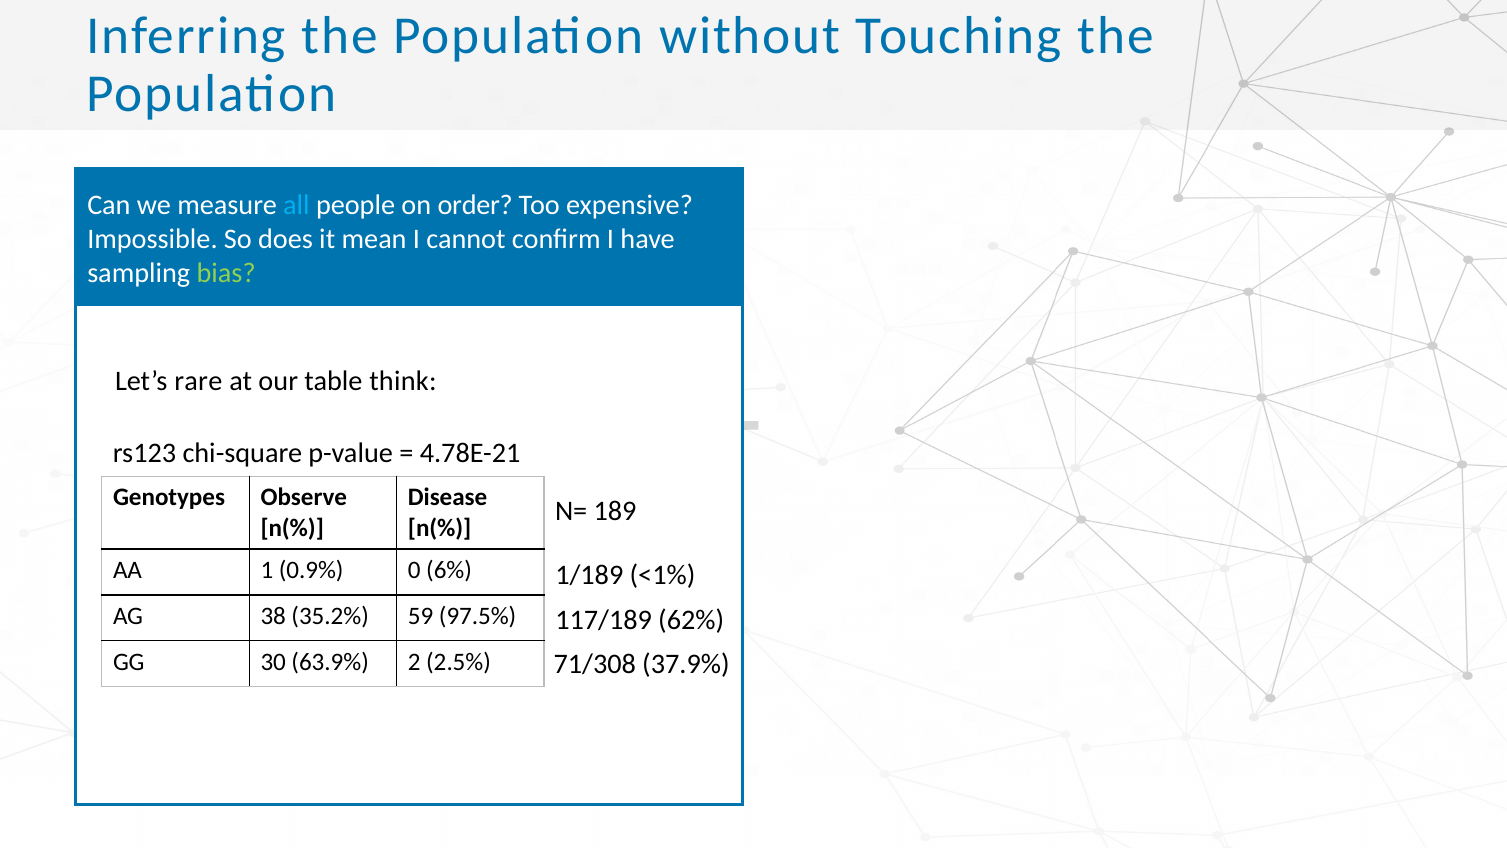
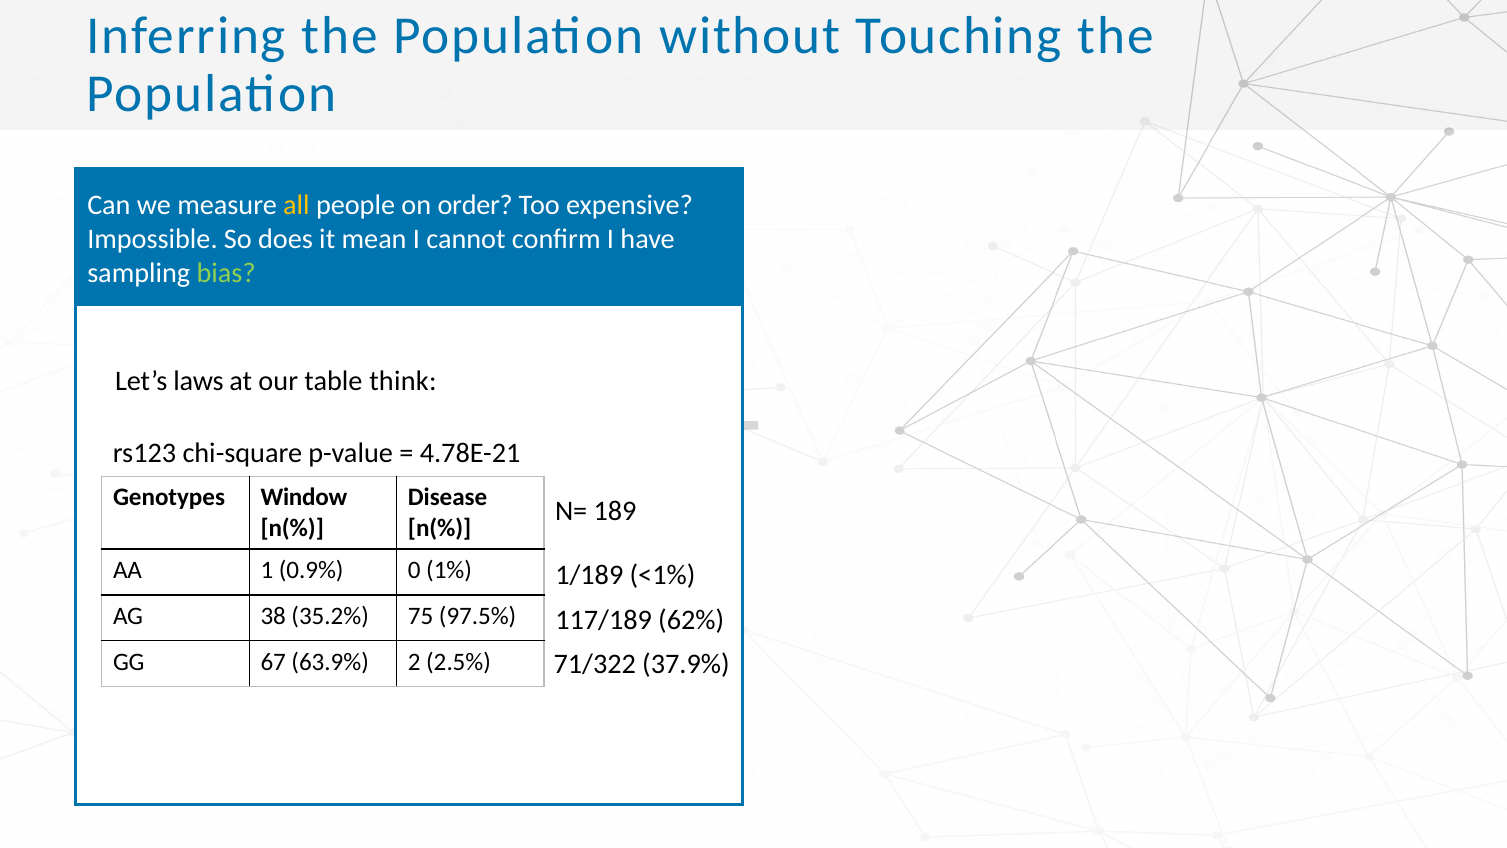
all colour: light blue -> yellow
rare: rare -> laws
Observe: Observe -> Window
6%: 6% -> 1%
59: 59 -> 75
30: 30 -> 67
71/308: 71/308 -> 71/322
